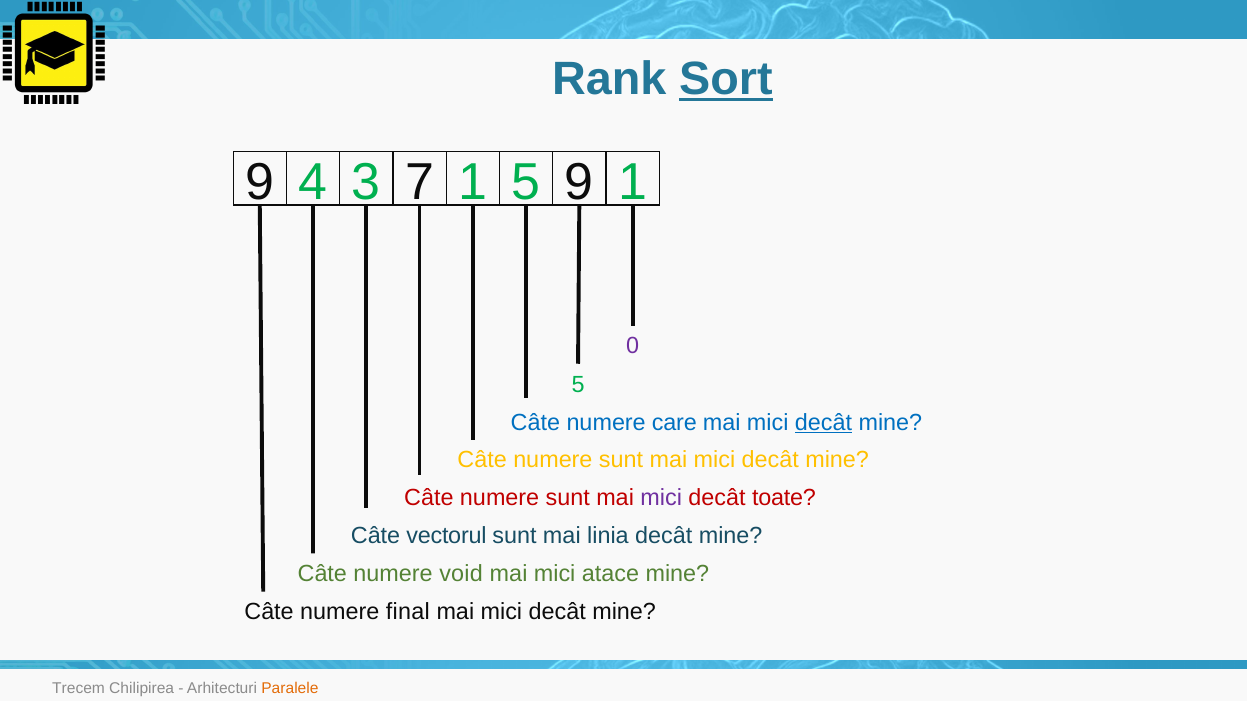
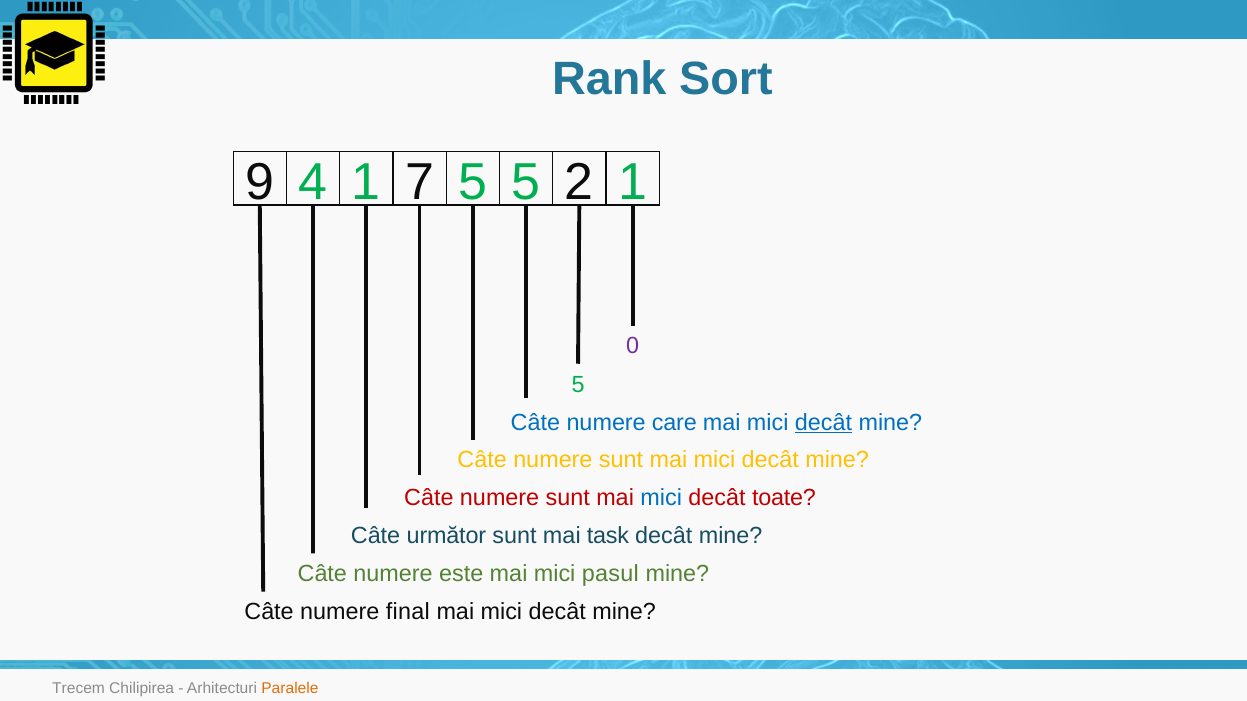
Sort underline: present -> none
4 3: 3 -> 1
7 1: 1 -> 5
5 9: 9 -> 2
mici at (661, 498) colour: purple -> blue
vectorul: vectorul -> următor
linia: linia -> task
void: void -> este
atace: atace -> pasul
